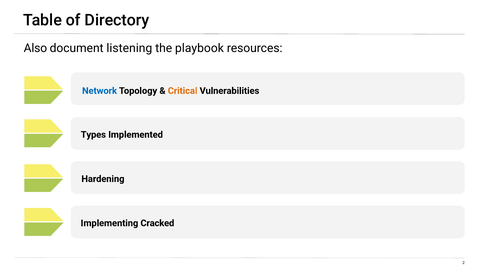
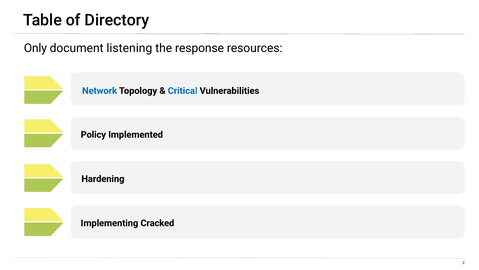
Also: Also -> Only
playbook: playbook -> response
Critical colour: orange -> blue
Types: Types -> Policy
